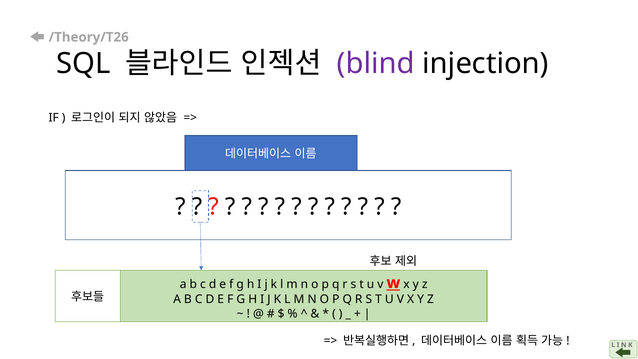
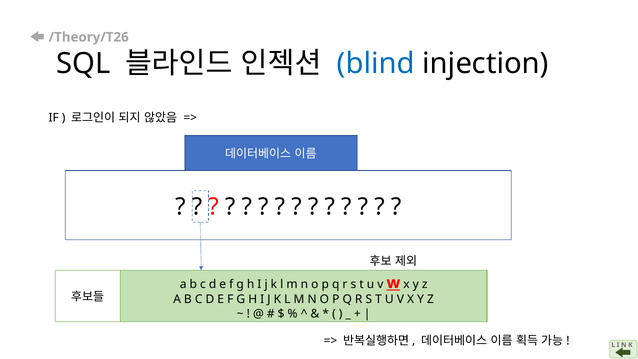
blind colour: purple -> blue
